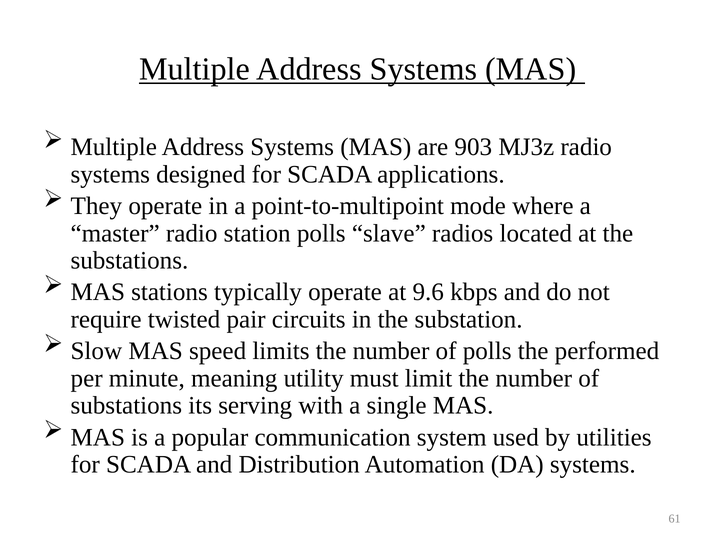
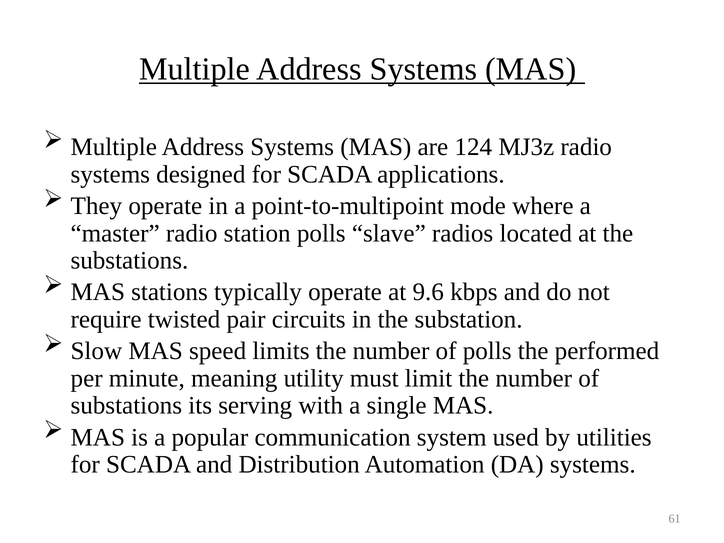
903: 903 -> 124
